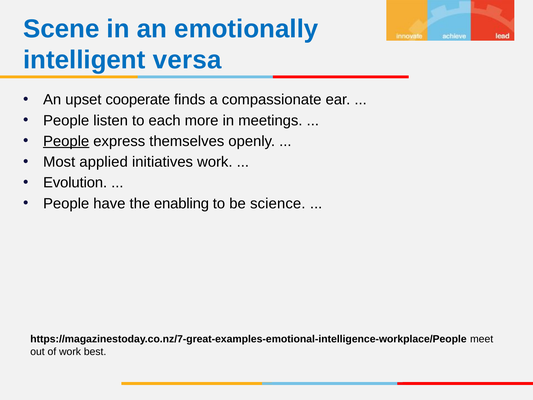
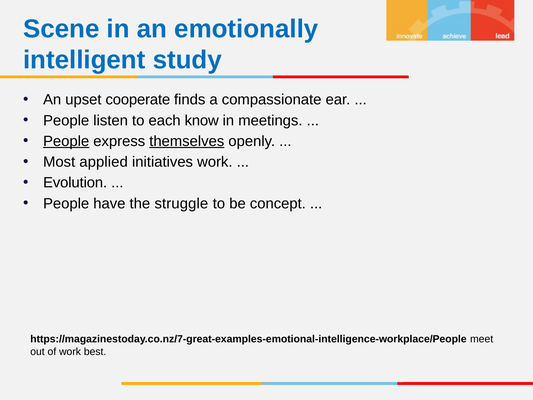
versa: versa -> study
more: more -> know
themselves underline: none -> present
enabling: enabling -> struggle
science: science -> concept
